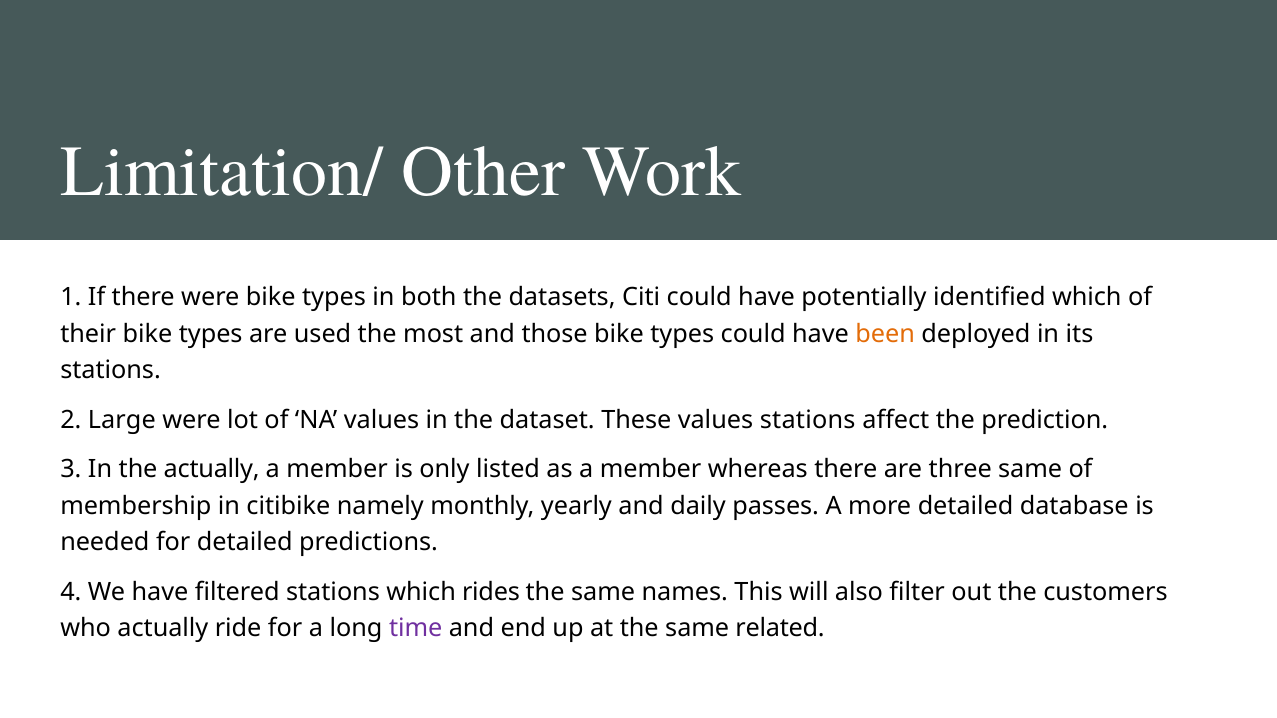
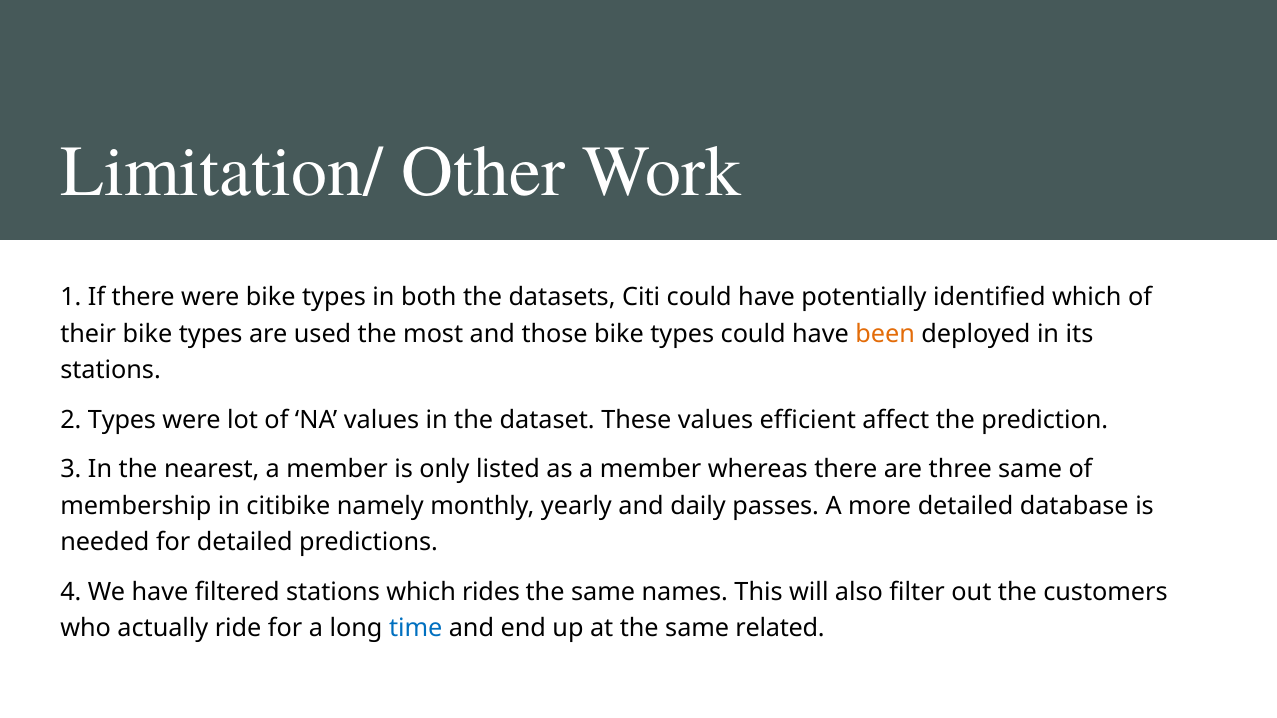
2 Large: Large -> Types
values stations: stations -> efficient
the actually: actually -> nearest
time colour: purple -> blue
